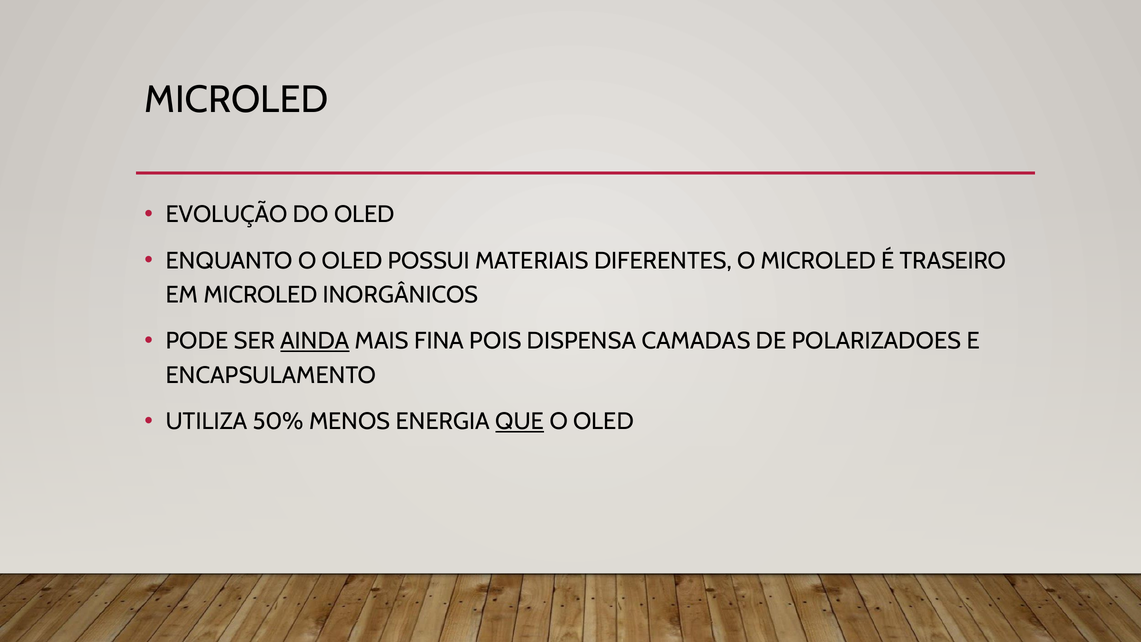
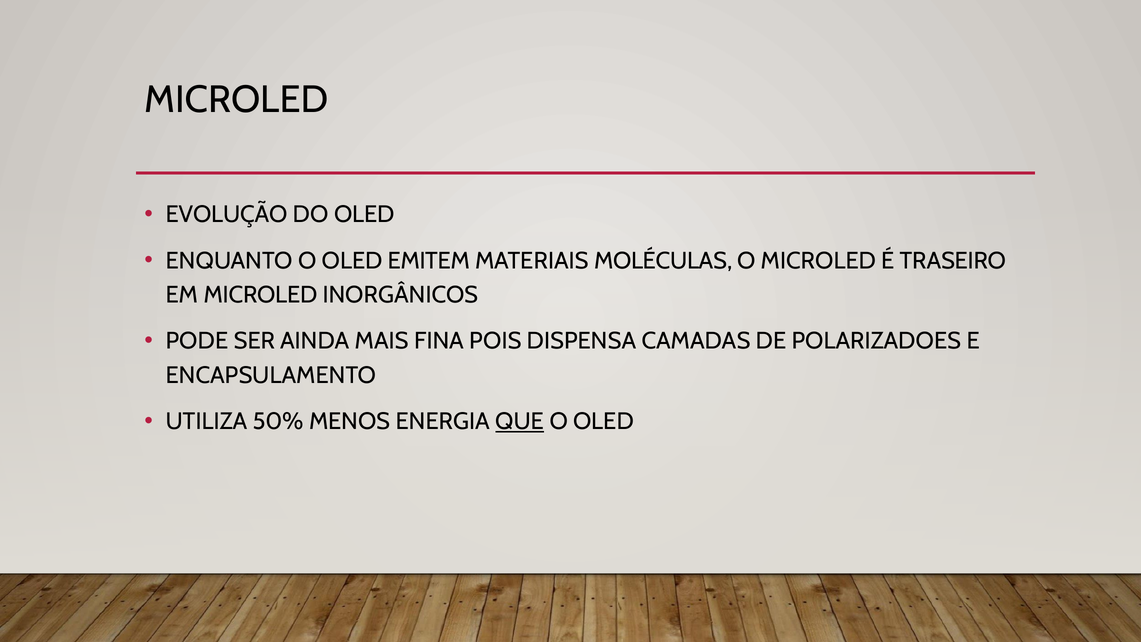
POSSUI: POSSUI -> EMITEM
DIFERENTES: DIFERENTES -> MOLÉCULAS
AINDA underline: present -> none
